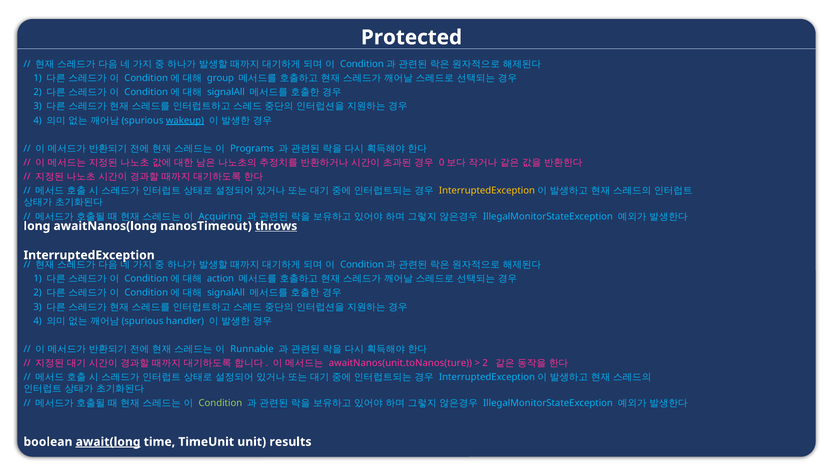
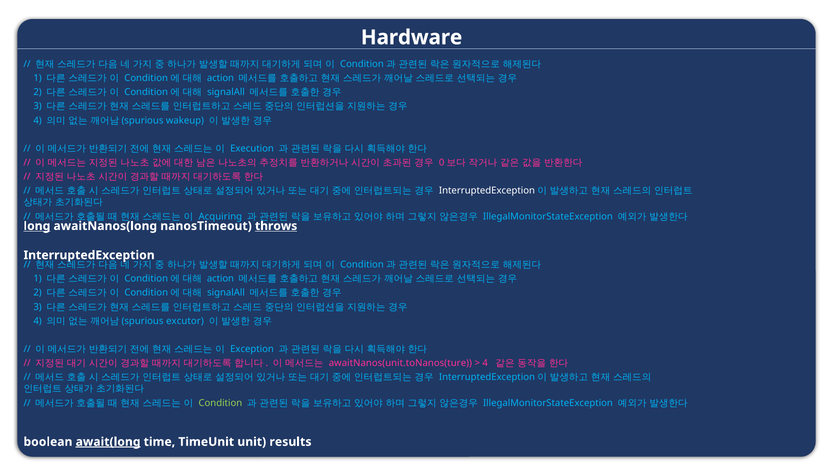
Protected: Protected -> Hardware
group at (220, 78): group -> action
wakeup underline: present -> none
Programs: Programs -> Execution
InterruptedException at (487, 191) colour: yellow -> white
long underline: none -> present
handler: handler -> excutor
Runnable: Runnable -> Exception
2 at (485, 363): 2 -> 4
